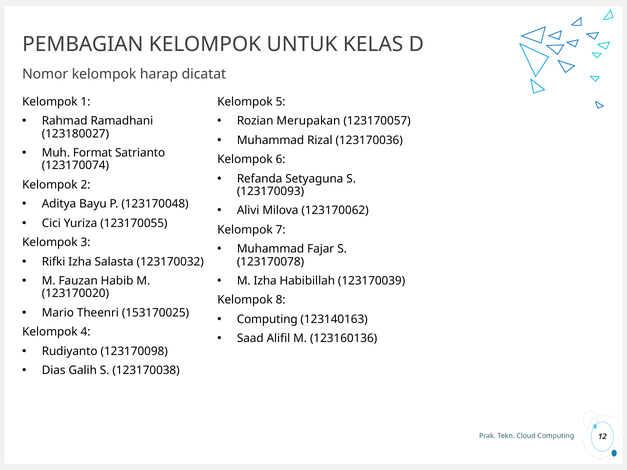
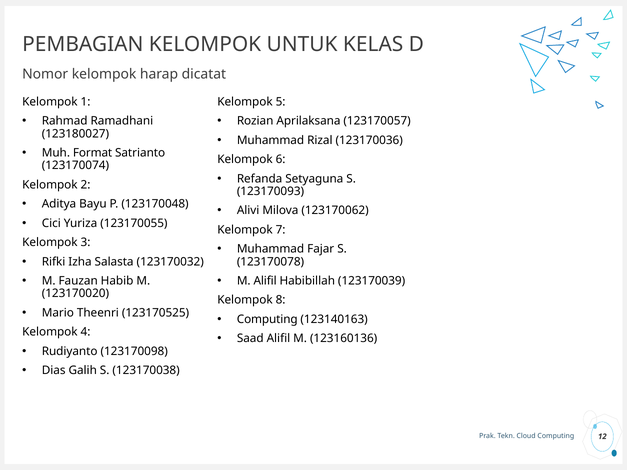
Merupakan: Merupakan -> Aprilaksana
M Izha: Izha -> Alifil
153170025: 153170025 -> 123170525
